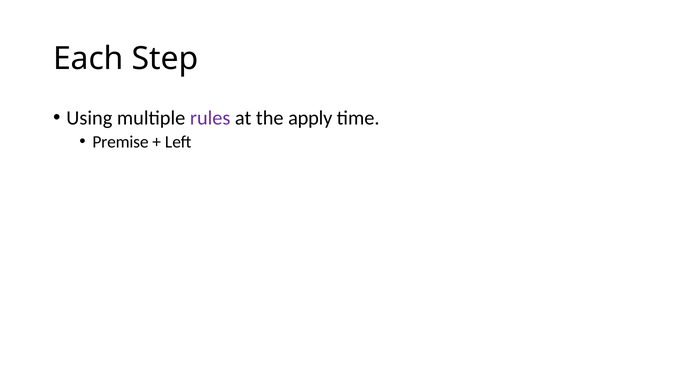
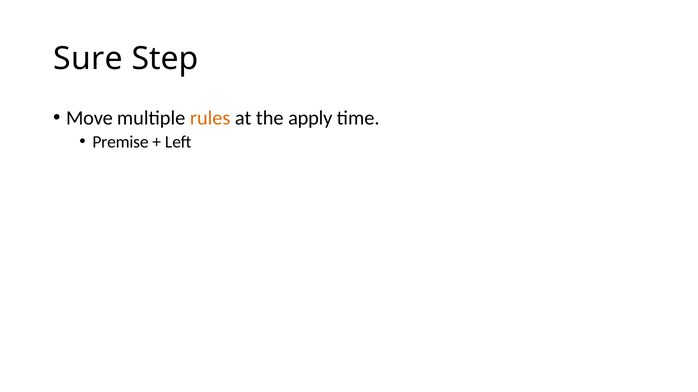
Each: Each -> Sure
Using: Using -> Move
rules colour: purple -> orange
